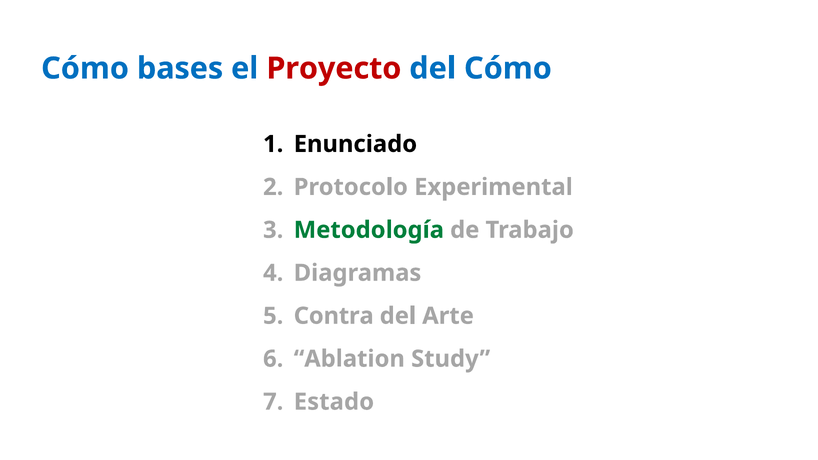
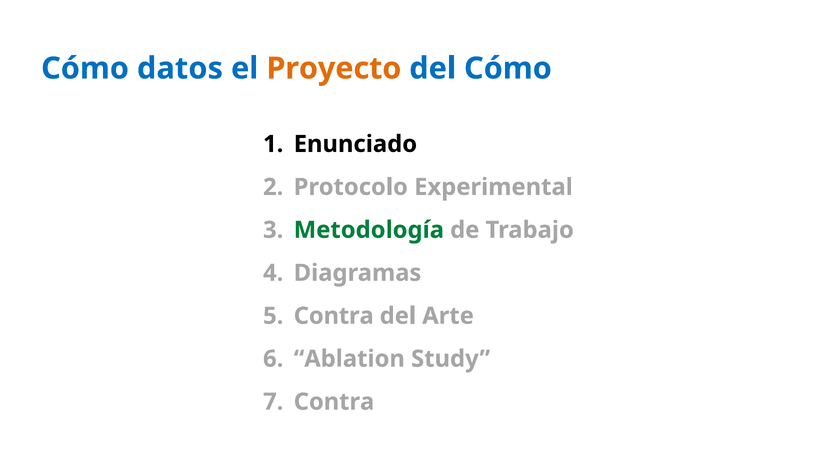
bases: bases -> datos
Proyecto colour: red -> orange
Estado at (334, 402): Estado -> Contra
